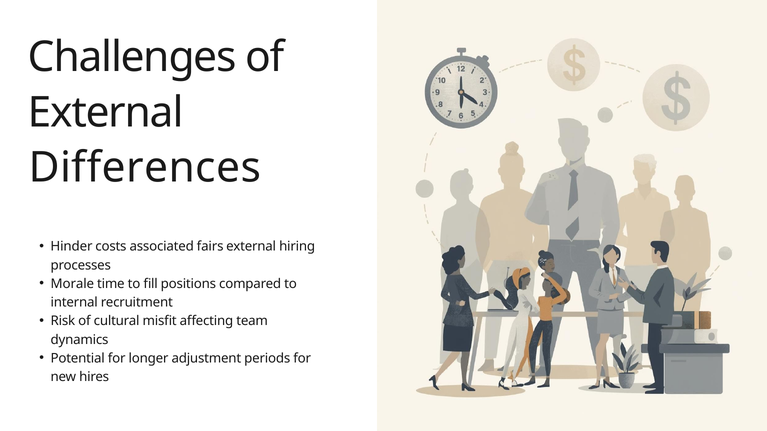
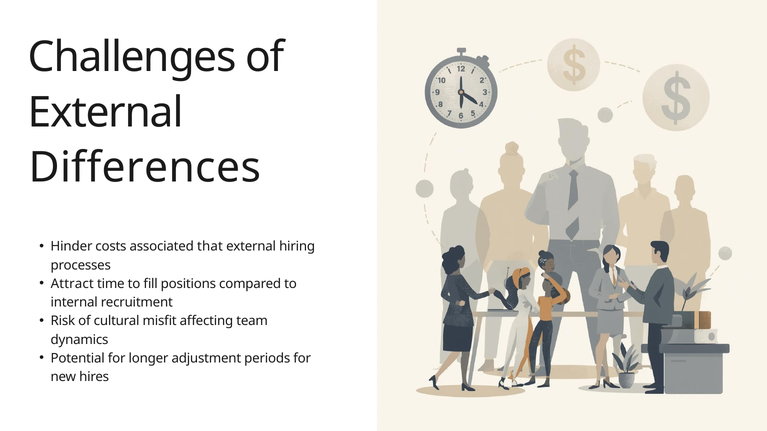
fairs: fairs -> that
Morale: Morale -> Attract
